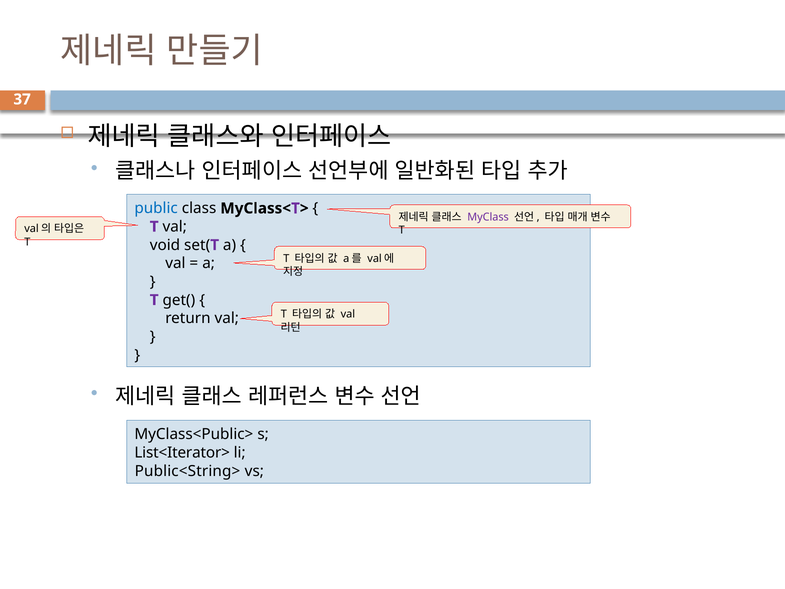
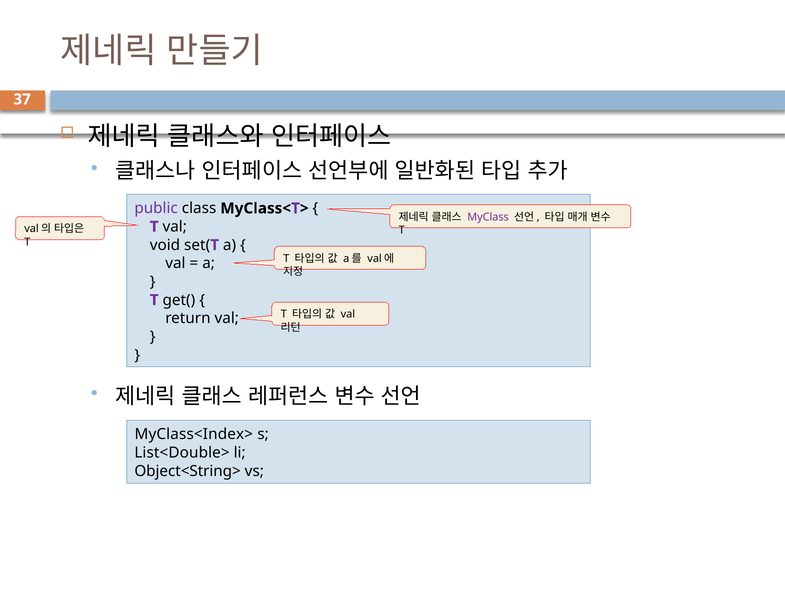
public colour: blue -> purple
MyClass<Public>: MyClass<Public> -> MyClass<Index>
List<Iterator>: List<Iterator> -> List<Double>
Public<String>: Public<String> -> Object<String>
